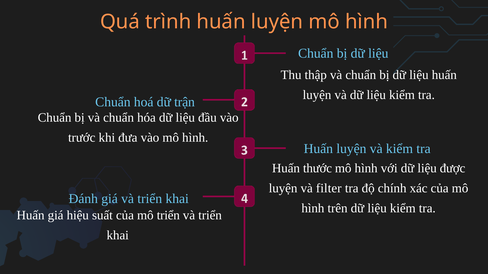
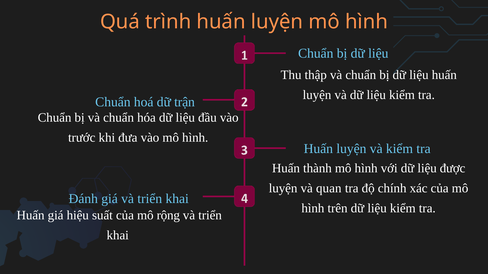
thước: thước -> thành
filter: filter -> quan
mô triển: triển -> rộng
